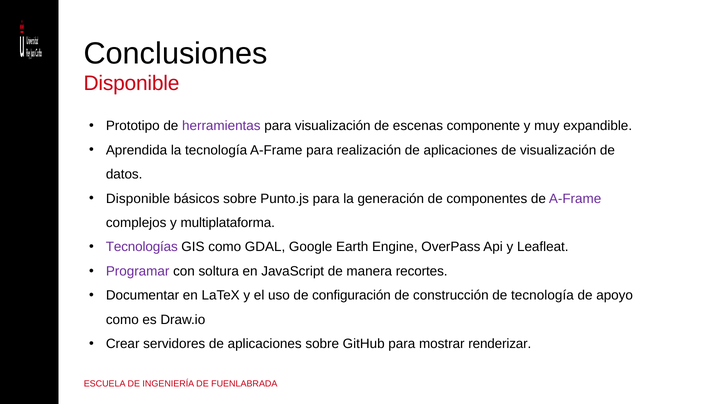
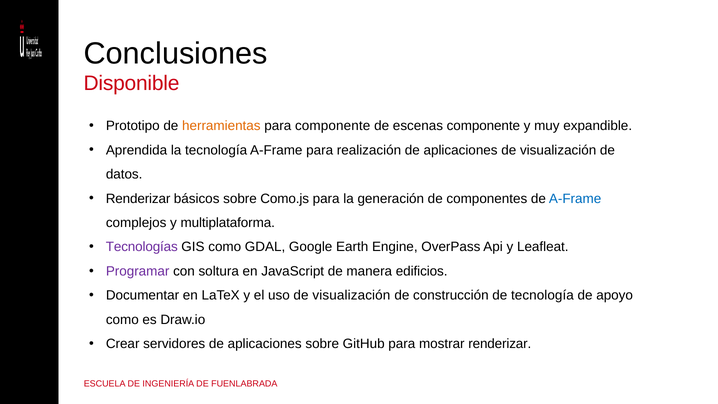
herramientas colour: purple -> orange
para visualización: visualización -> componente
Disponible at (138, 199): Disponible -> Renderizar
Punto.js: Punto.js -> Como.js
A-Frame at (575, 199) colour: purple -> blue
recortes: recortes -> edificios
uso de configuración: configuración -> visualización
